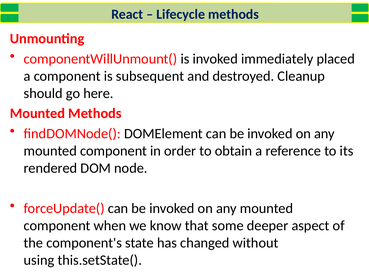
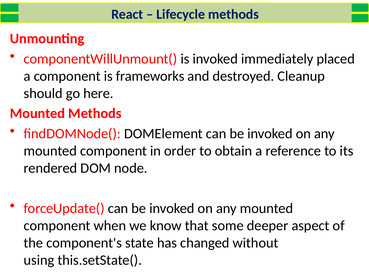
subsequent: subsequent -> frameworks
